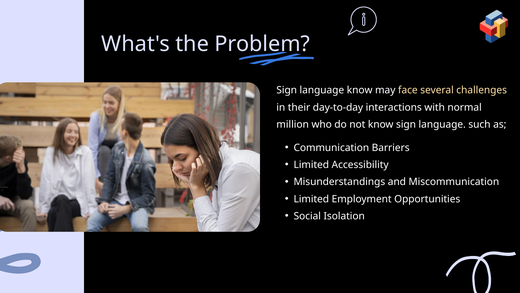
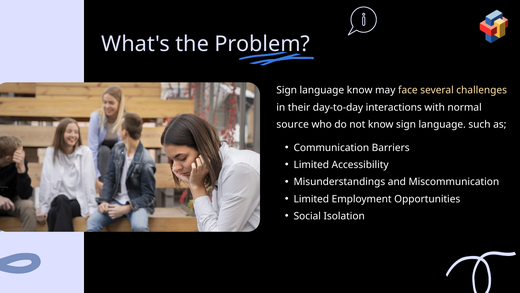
million: million -> source
